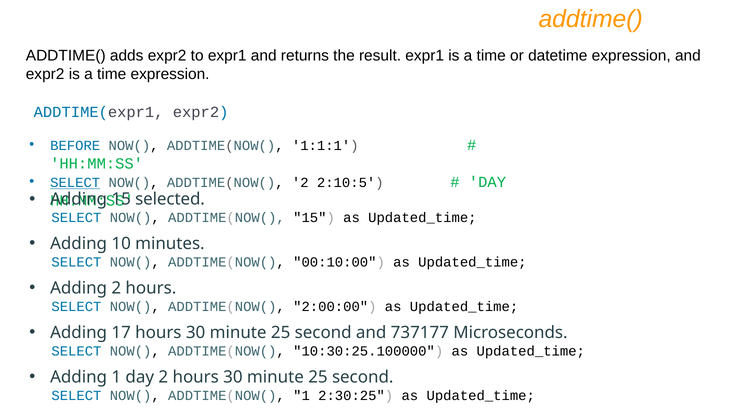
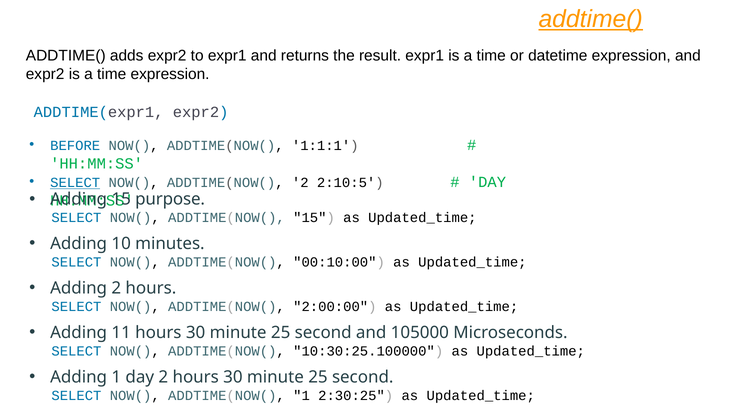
addtime( at (591, 19) underline: none -> present
selected: selected -> purpose
17: 17 -> 11
737177: 737177 -> 105000
